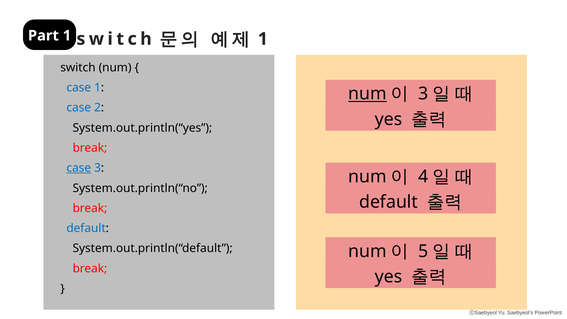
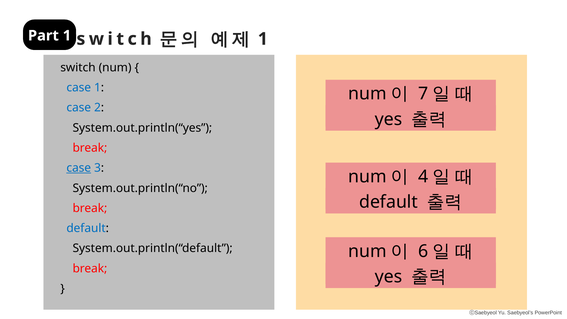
num at (367, 94) underline: present -> none
3 at (423, 94): 3 -> 7
5: 5 -> 6
